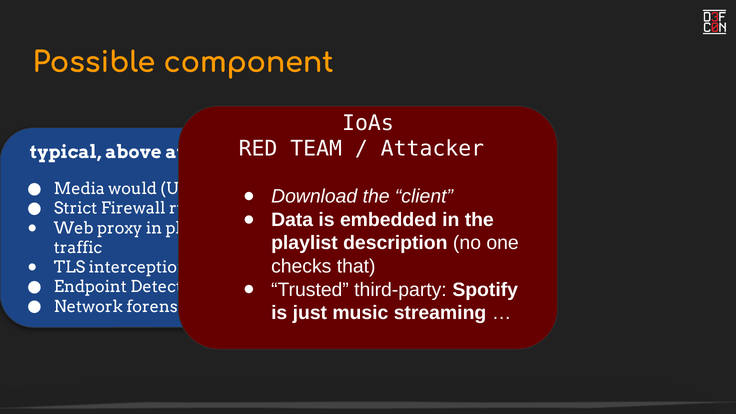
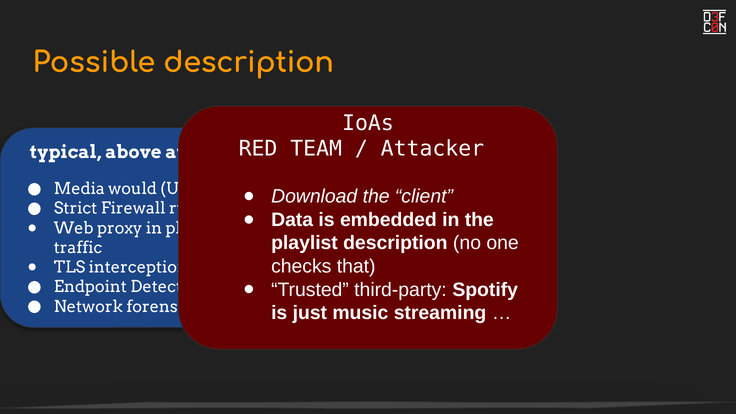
Possible component: component -> description
